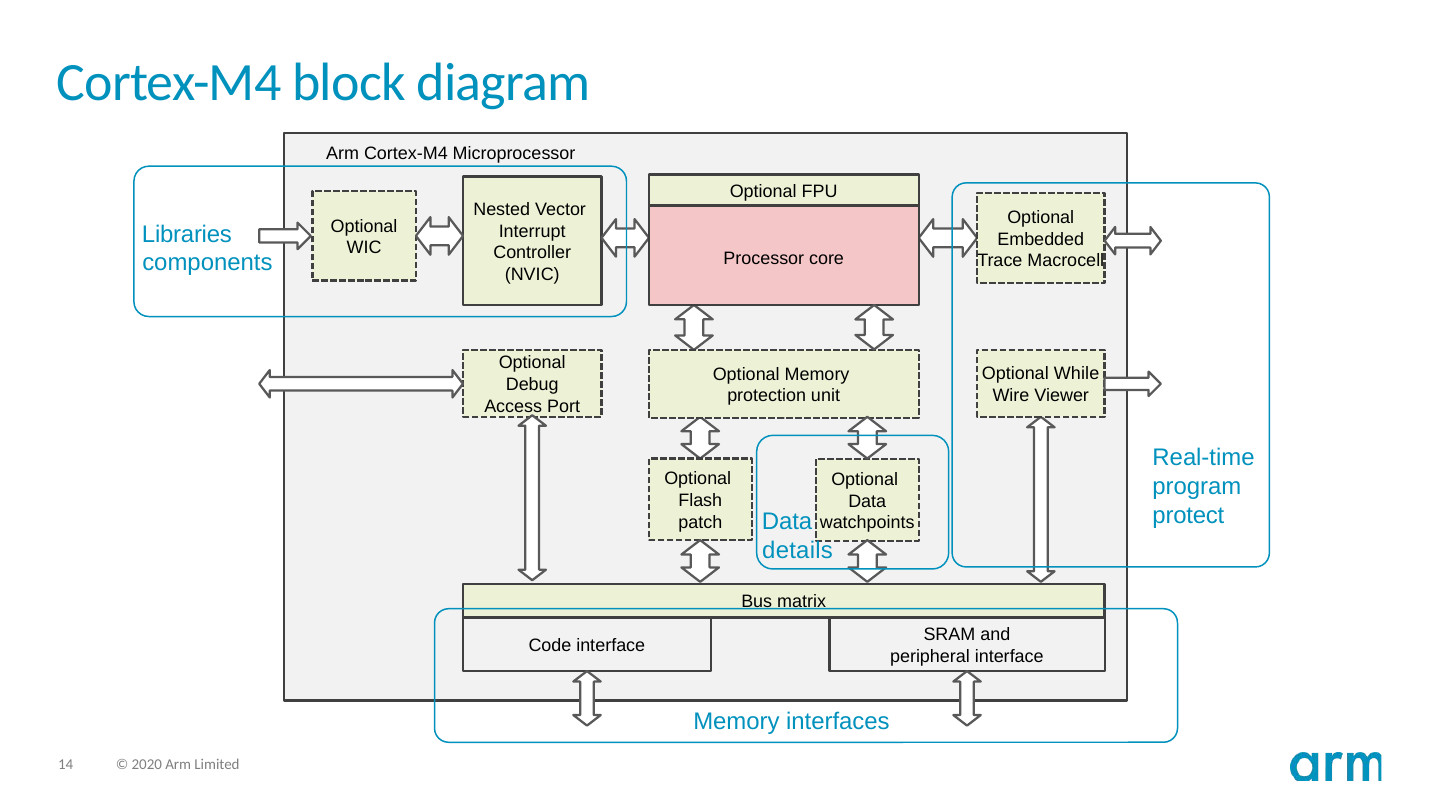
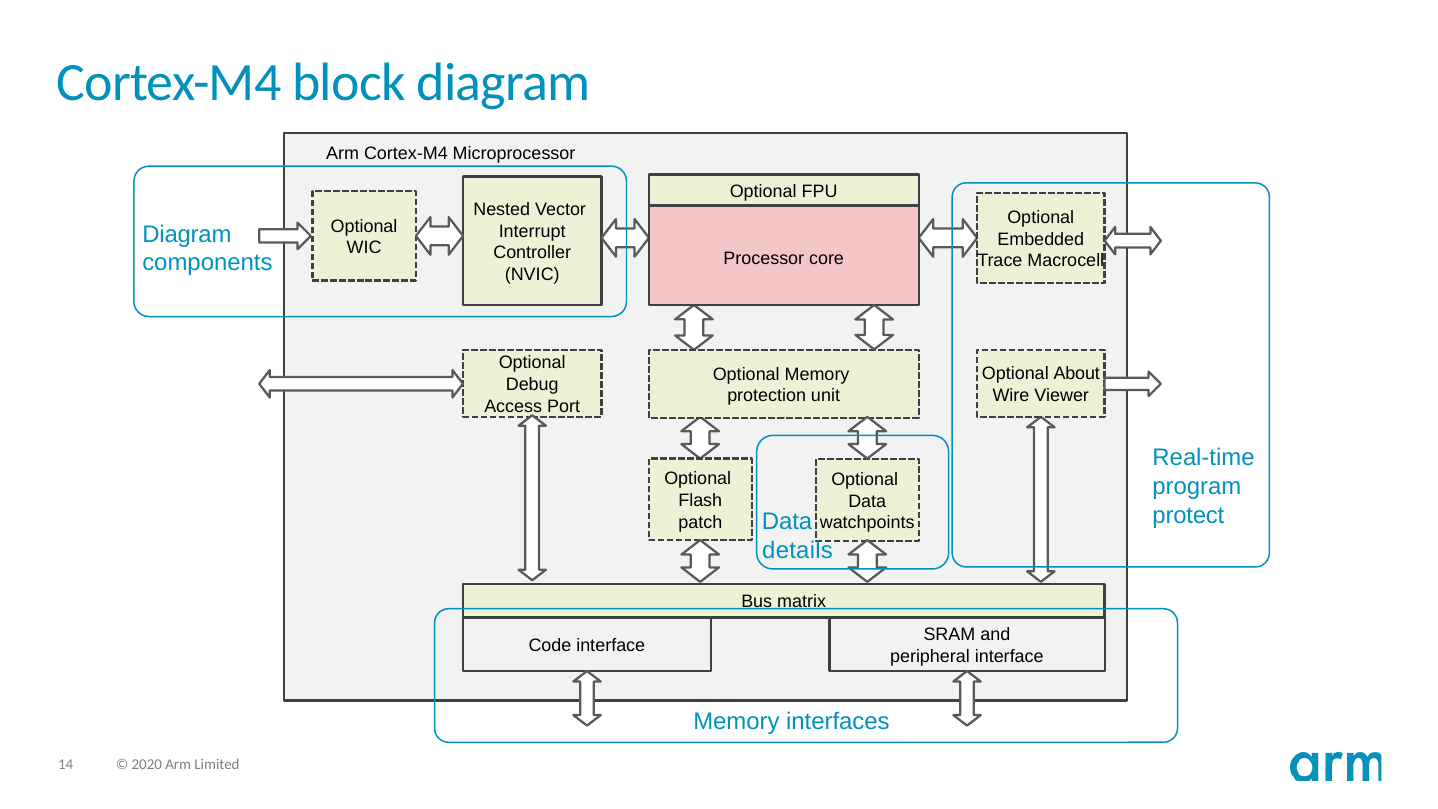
Libraries at (187, 234): Libraries -> Diagram
While: While -> About
